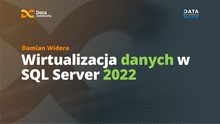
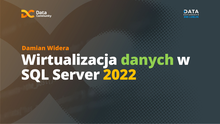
2022 colour: light green -> yellow
